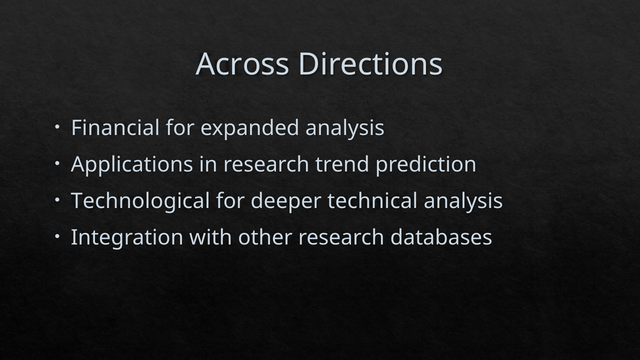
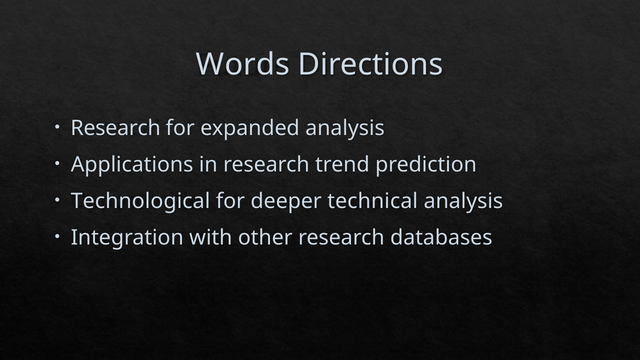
Across: Across -> Words
Financial at (115, 128): Financial -> Research
